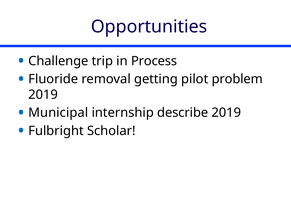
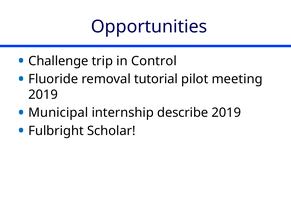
Process: Process -> Control
getting: getting -> tutorial
problem: problem -> meeting
